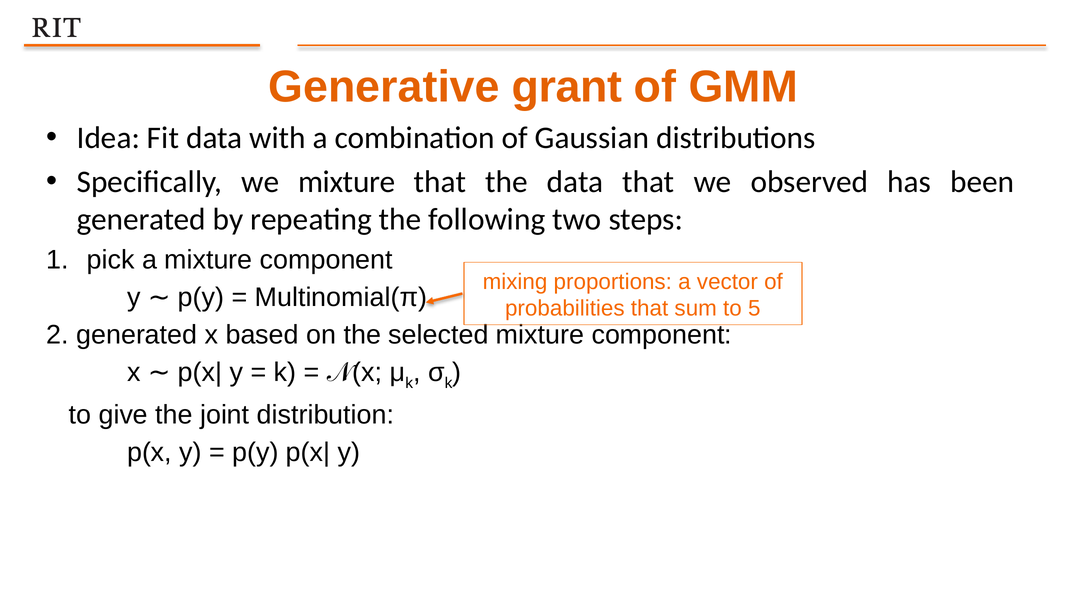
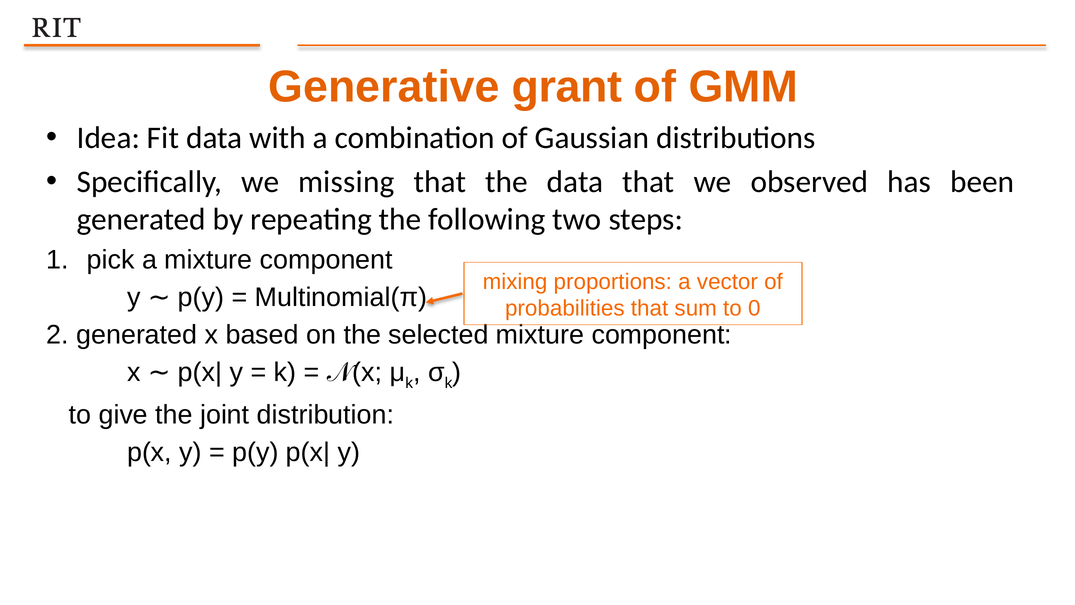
we mixture: mixture -> missing
5: 5 -> 0
